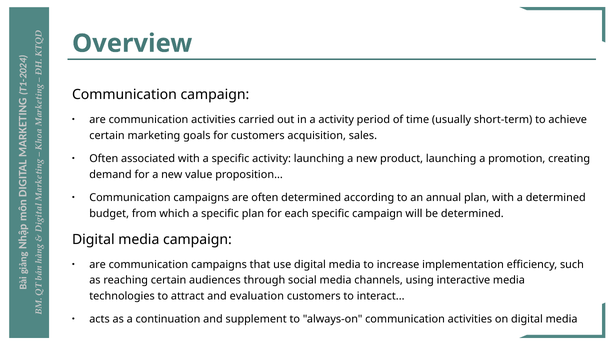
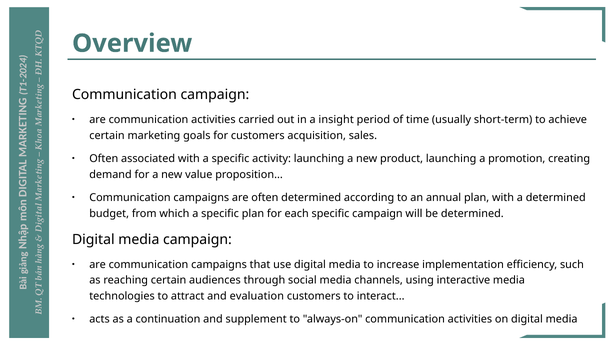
a activity: activity -> insight
